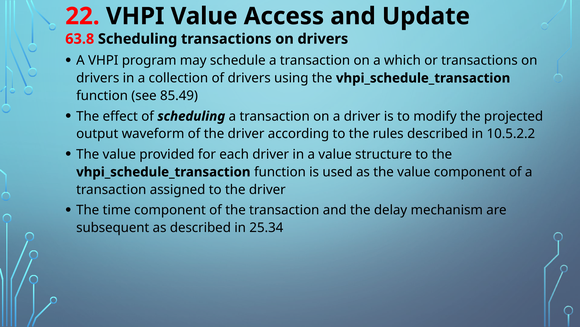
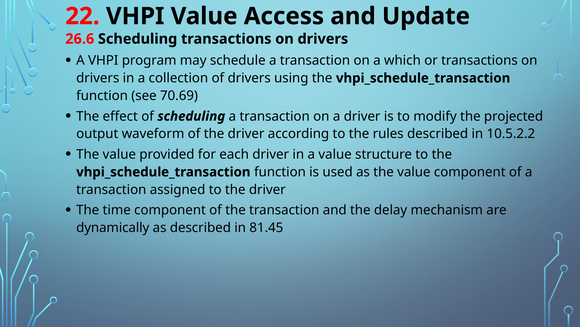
63.8: 63.8 -> 26.6
85.49: 85.49 -> 70.69
subsequent: subsequent -> dynamically
25.34: 25.34 -> 81.45
